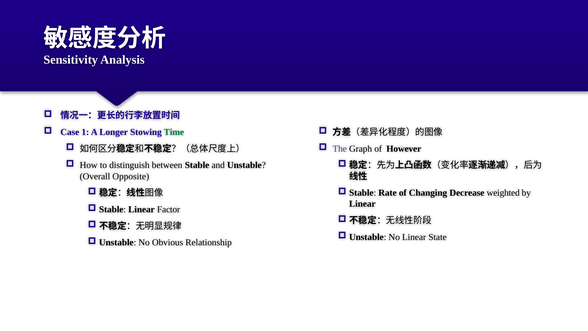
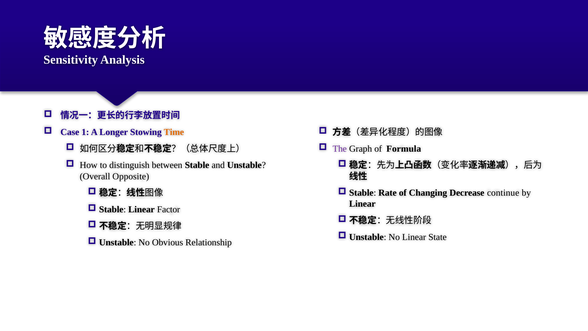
Time colour: green -> orange
However: However -> Formula
weighted: weighted -> continue
